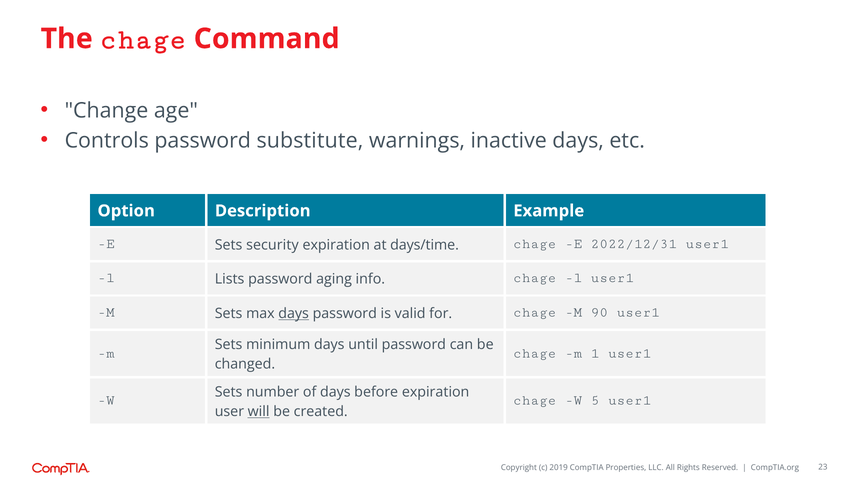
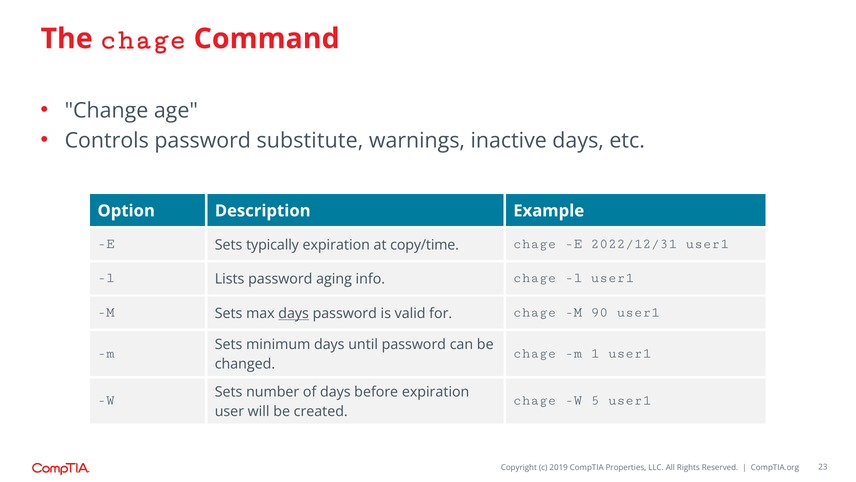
security: security -> typically
days/time: days/time -> copy/time
will underline: present -> none
